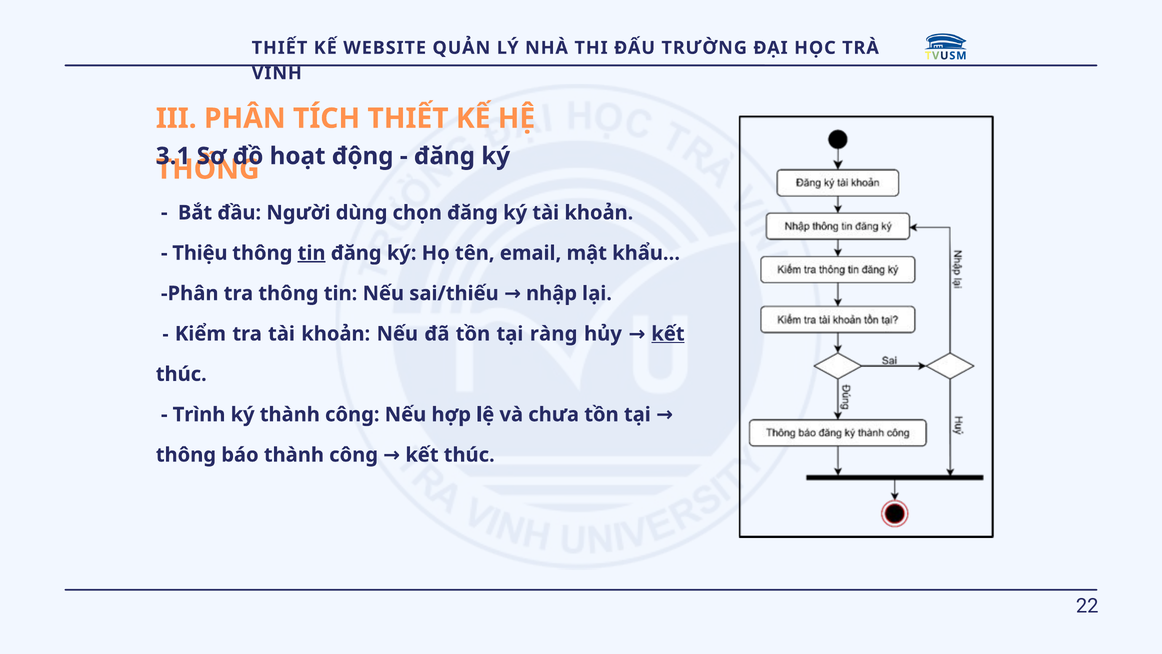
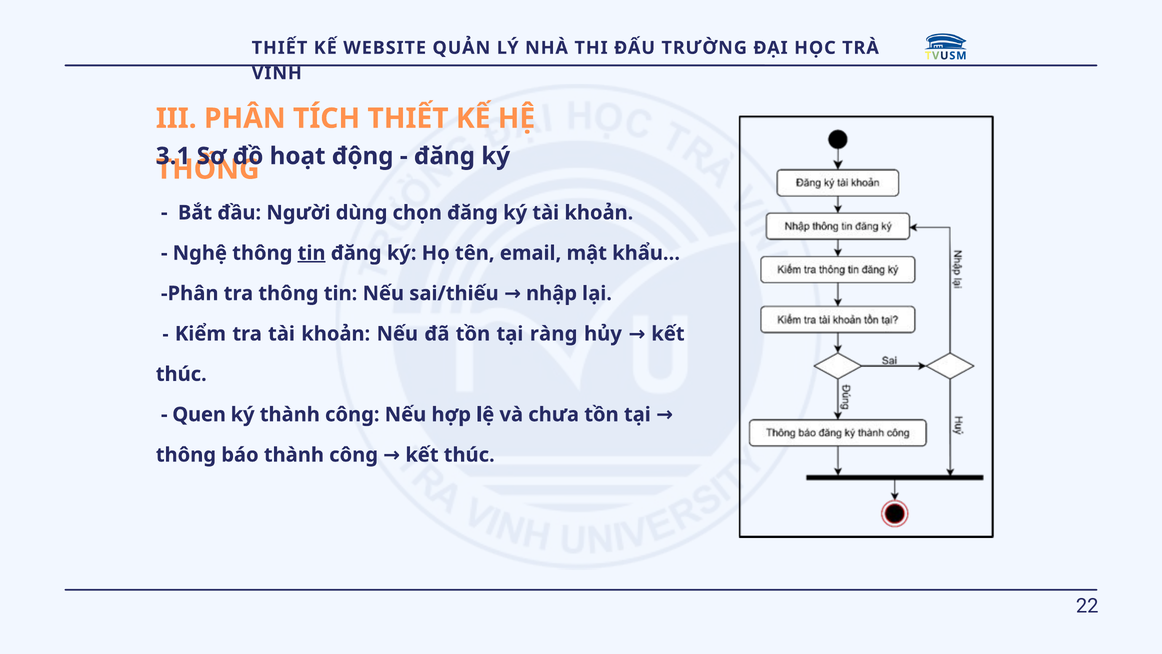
Thiệu: Thiệu -> Nghệ
kết at (668, 334) underline: present -> none
Trình: Trình -> Quen
